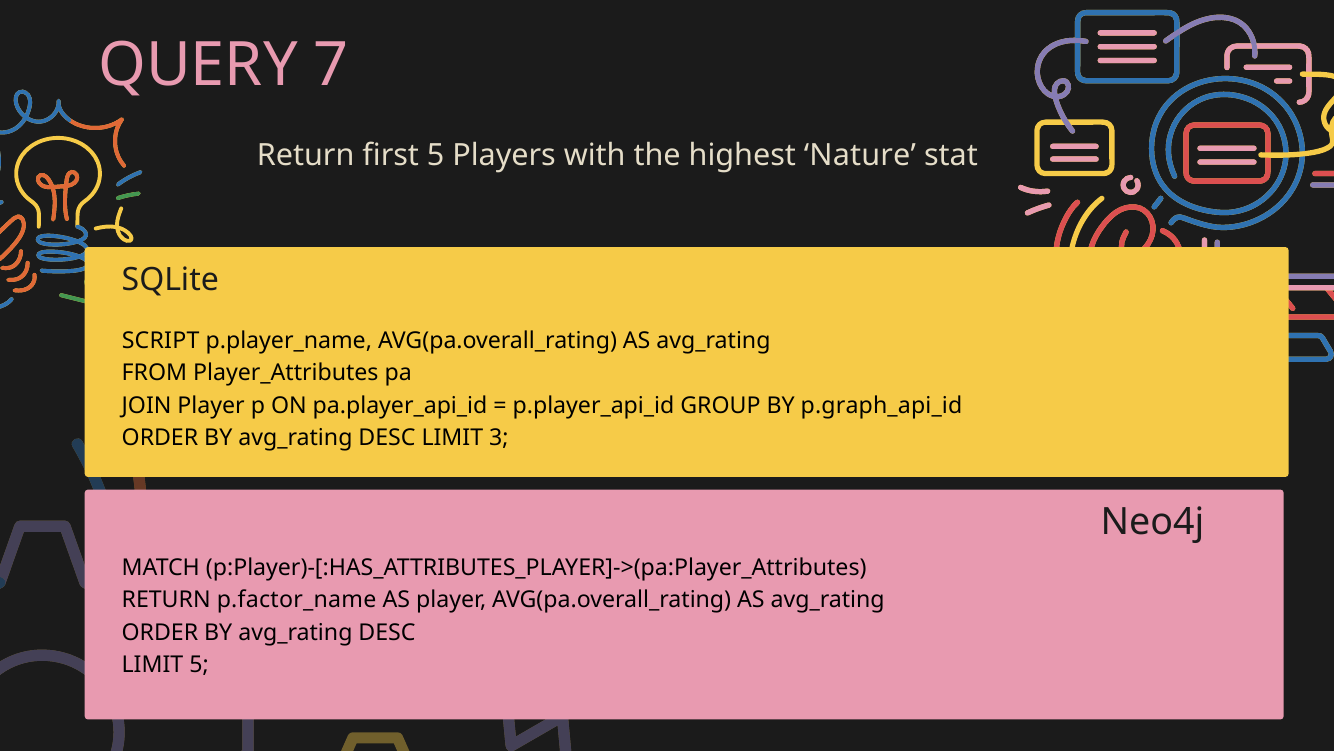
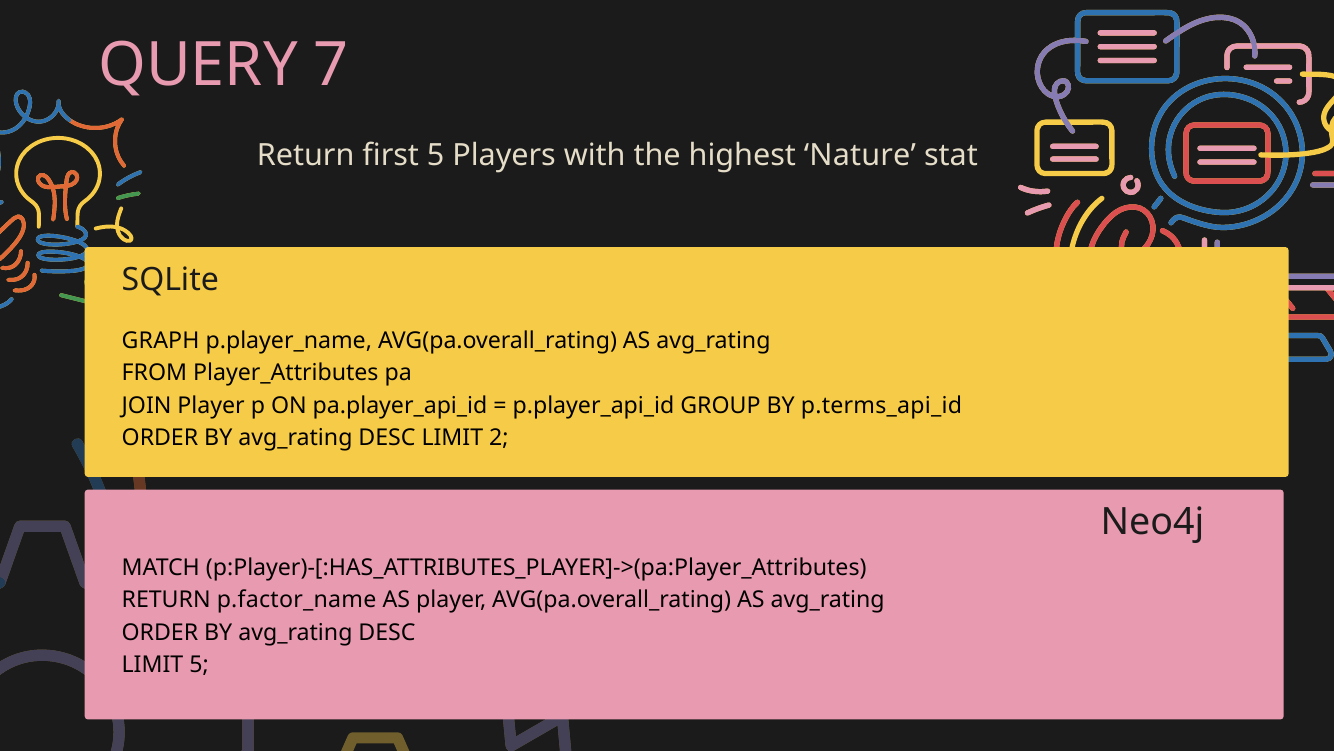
SCRIPT: SCRIPT -> GRAPH
p.graph_api_id: p.graph_api_id -> p.terms_api_id
3: 3 -> 2
